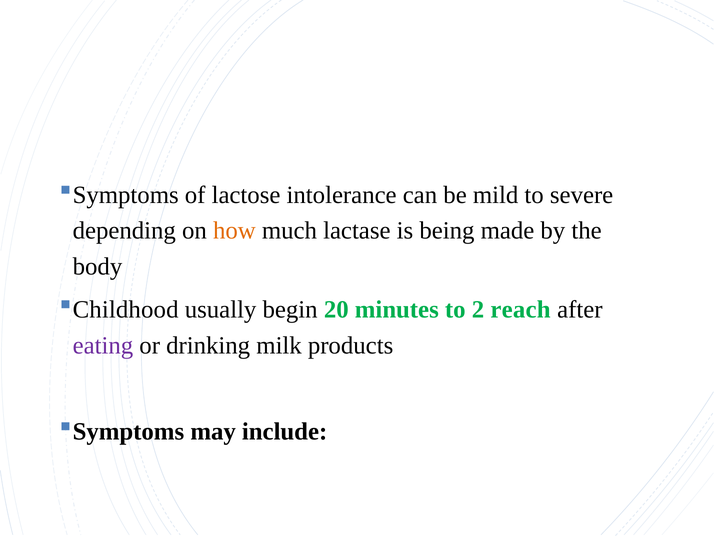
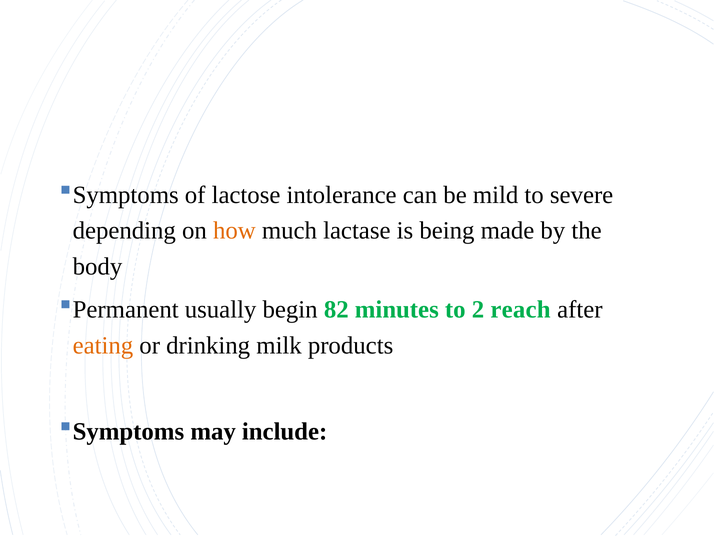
Childhood: Childhood -> Permanent
20: 20 -> 82
eating colour: purple -> orange
